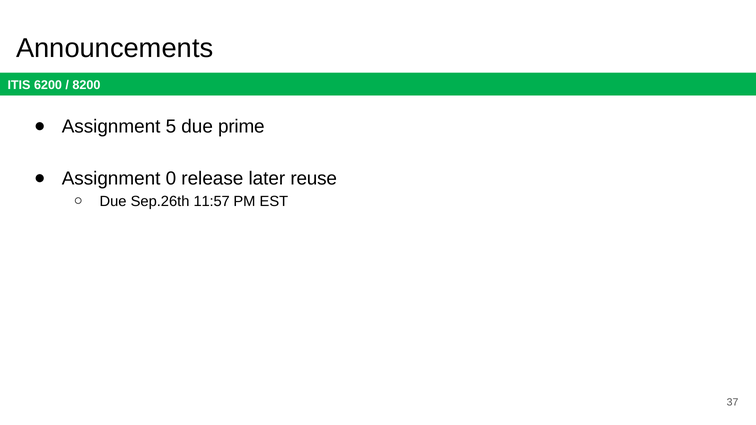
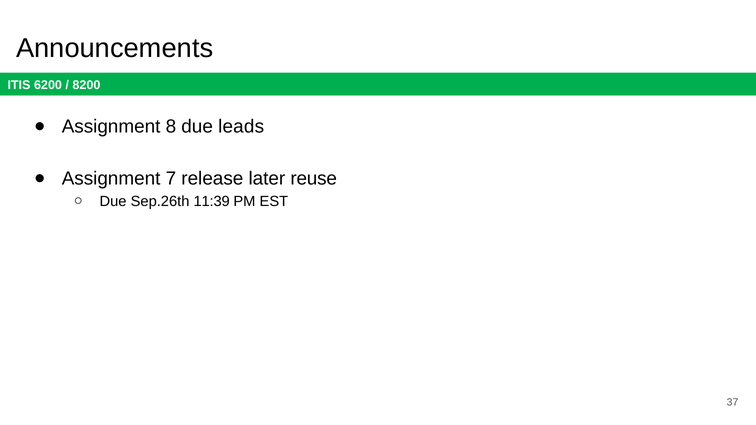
5: 5 -> 8
prime: prime -> leads
0: 0 -> 7
11:57: 11:57 -> 11:39
